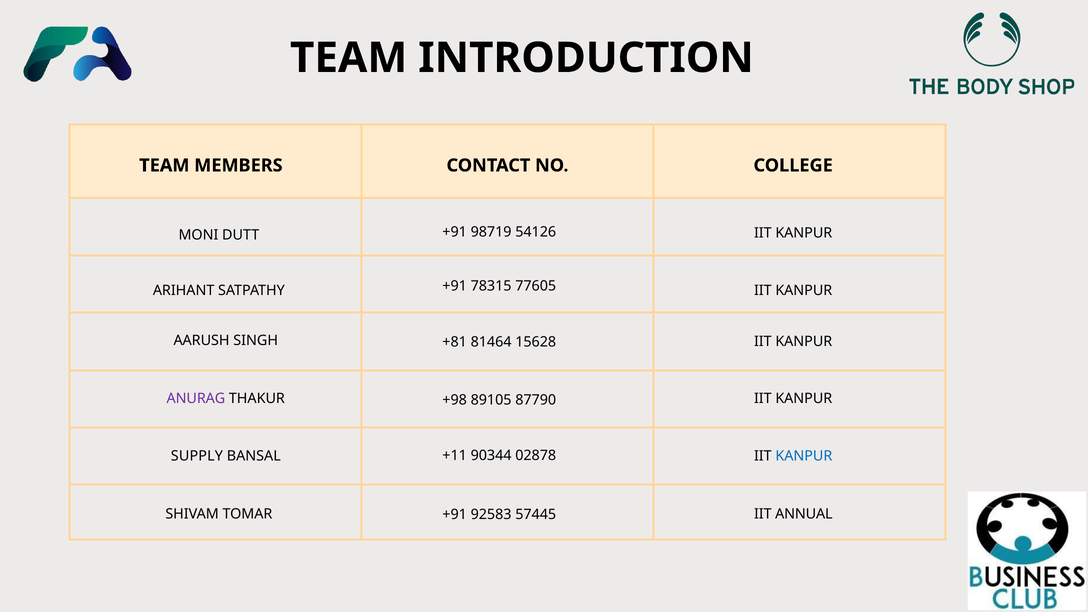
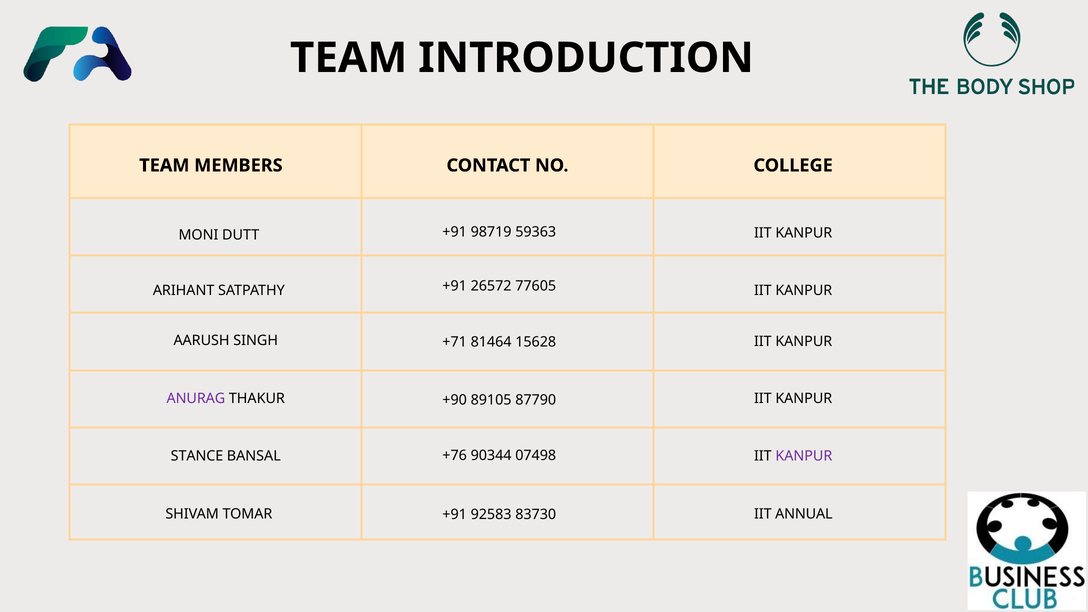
54126: 54126 -> 59363
78315: 78315 -> 26572
+81: +81 -> +71
+98: +98 -> +90
+11: +11 -> +76
02878: 02878 -> 07498
SUPPLY: SUPPLY -> STANCE
KANPUR at (804, 456) colour: blue -> purple
57445: 57445 -> 83730
